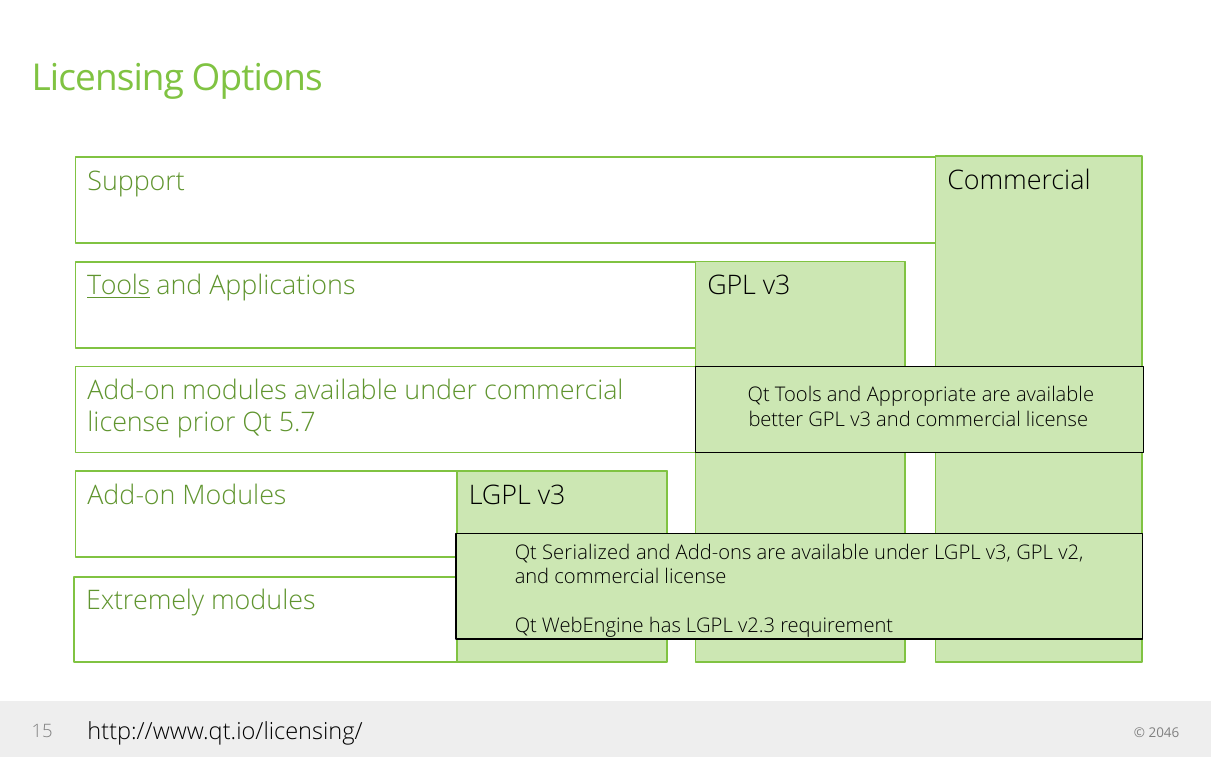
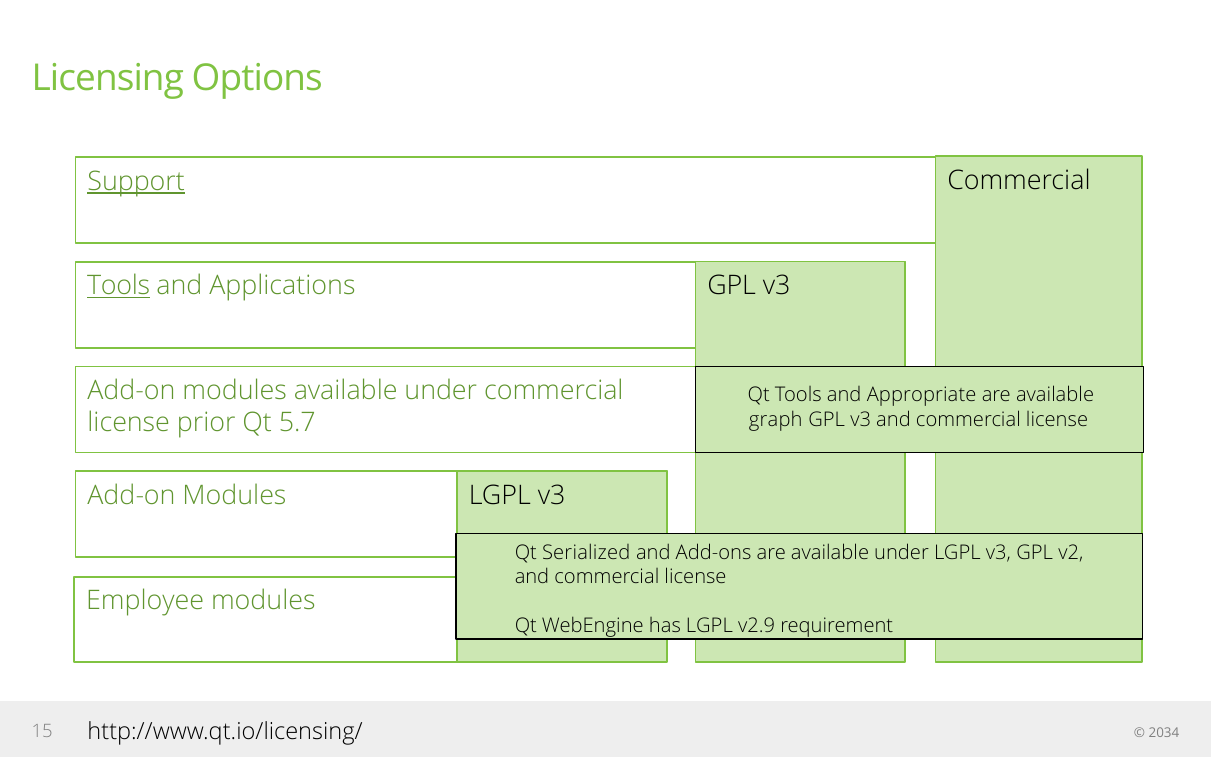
Support underline: none -> present
better: better -> graph
Extremely: Extremely -> Employee
v2.3: v2.3 -> v2.9
2046: 2046 -> 2034
